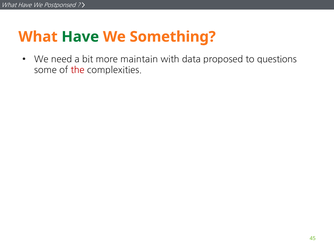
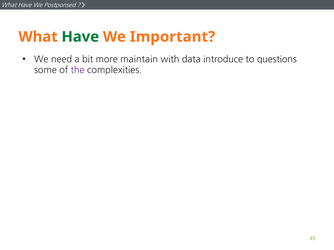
Something: Something -> Important
proposed: proposed -> introduce
the colour: red -> purple
